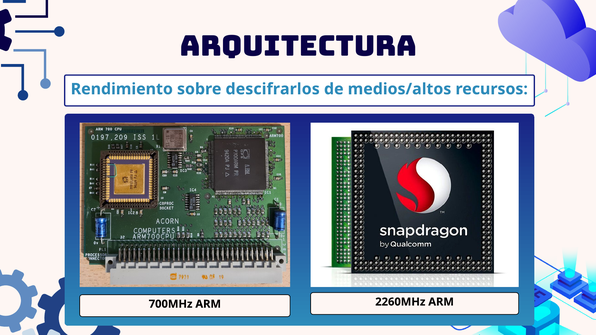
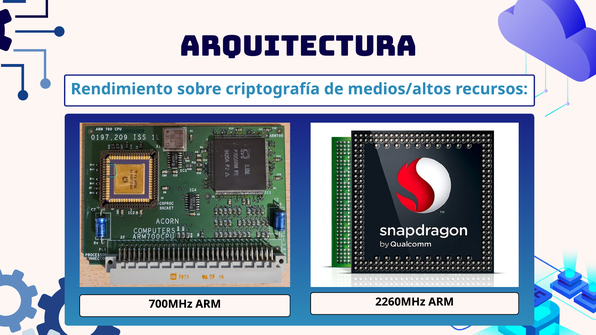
descifrarlos: descifrarlos -> criptografía
